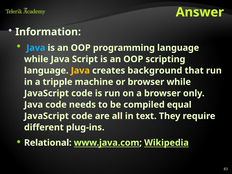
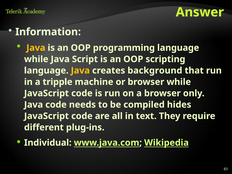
Java at (36, 48) colour: light blue -> yellow
equal: equal -> hides
Relational: Relational -> Individual
